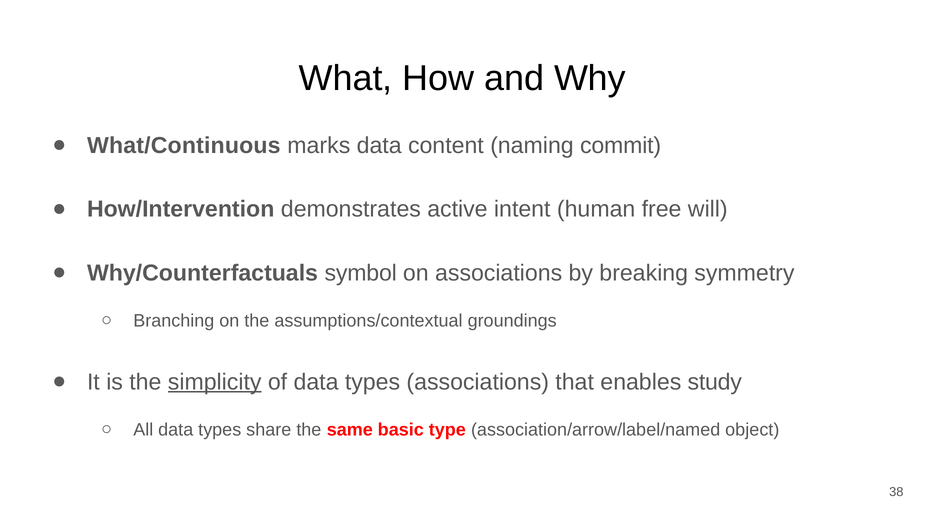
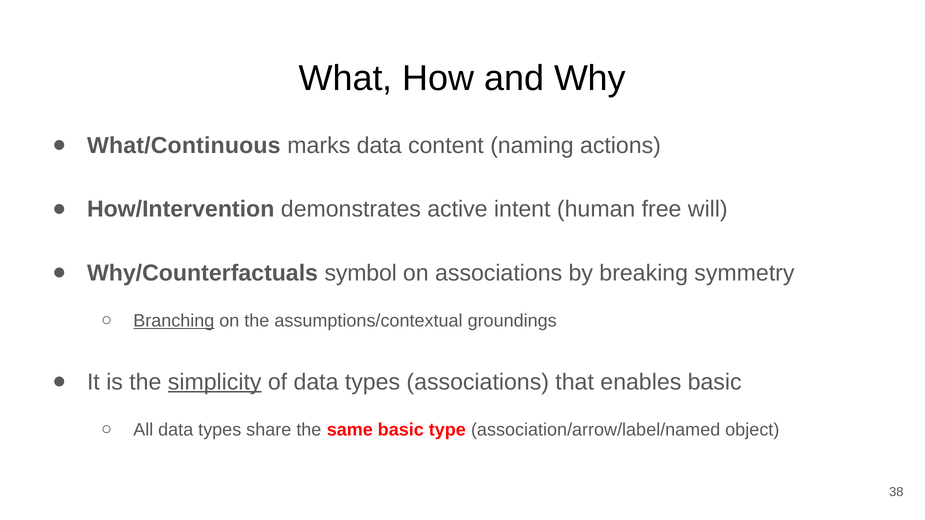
commit: commit -> actions
Branching underline: none -> present
enables study: study -> basic
